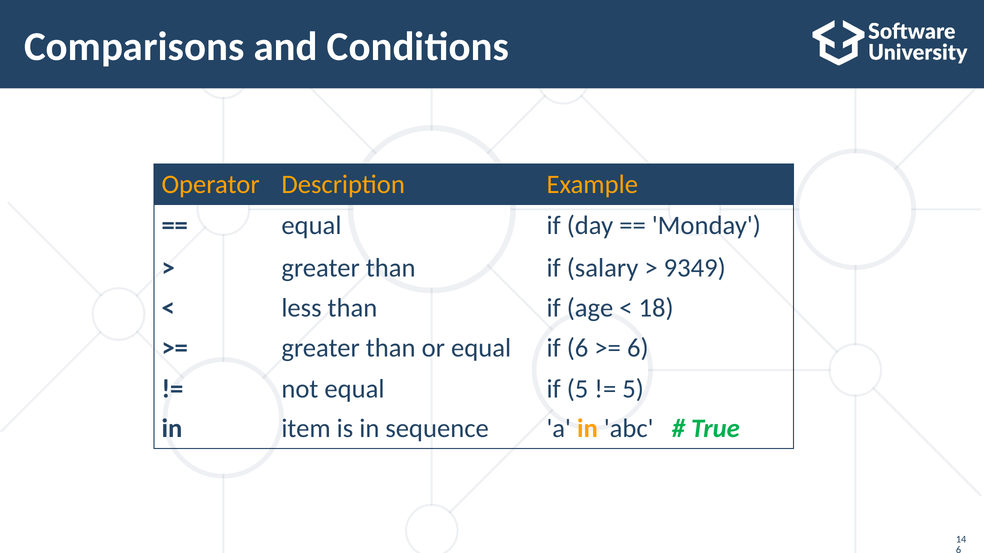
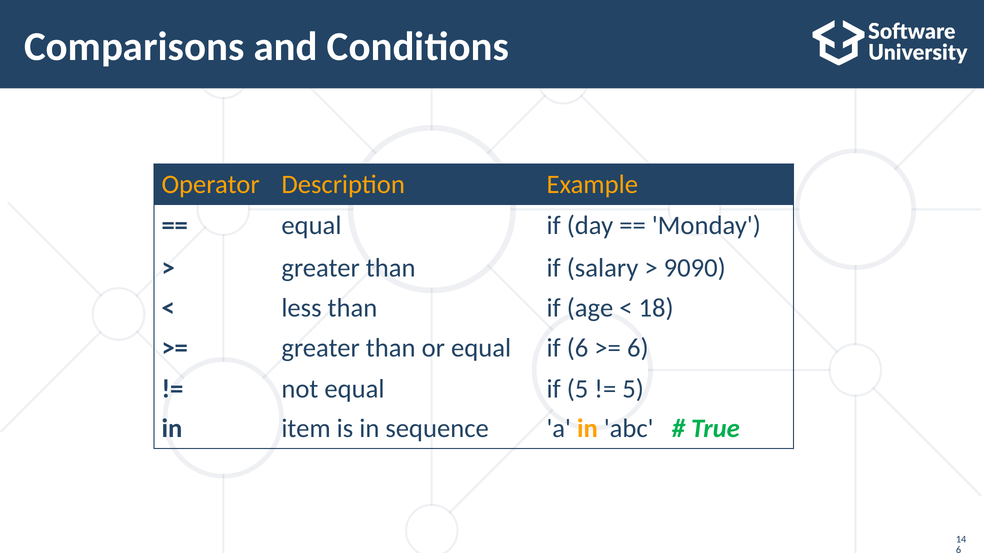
9349: 9349 -> 9090
